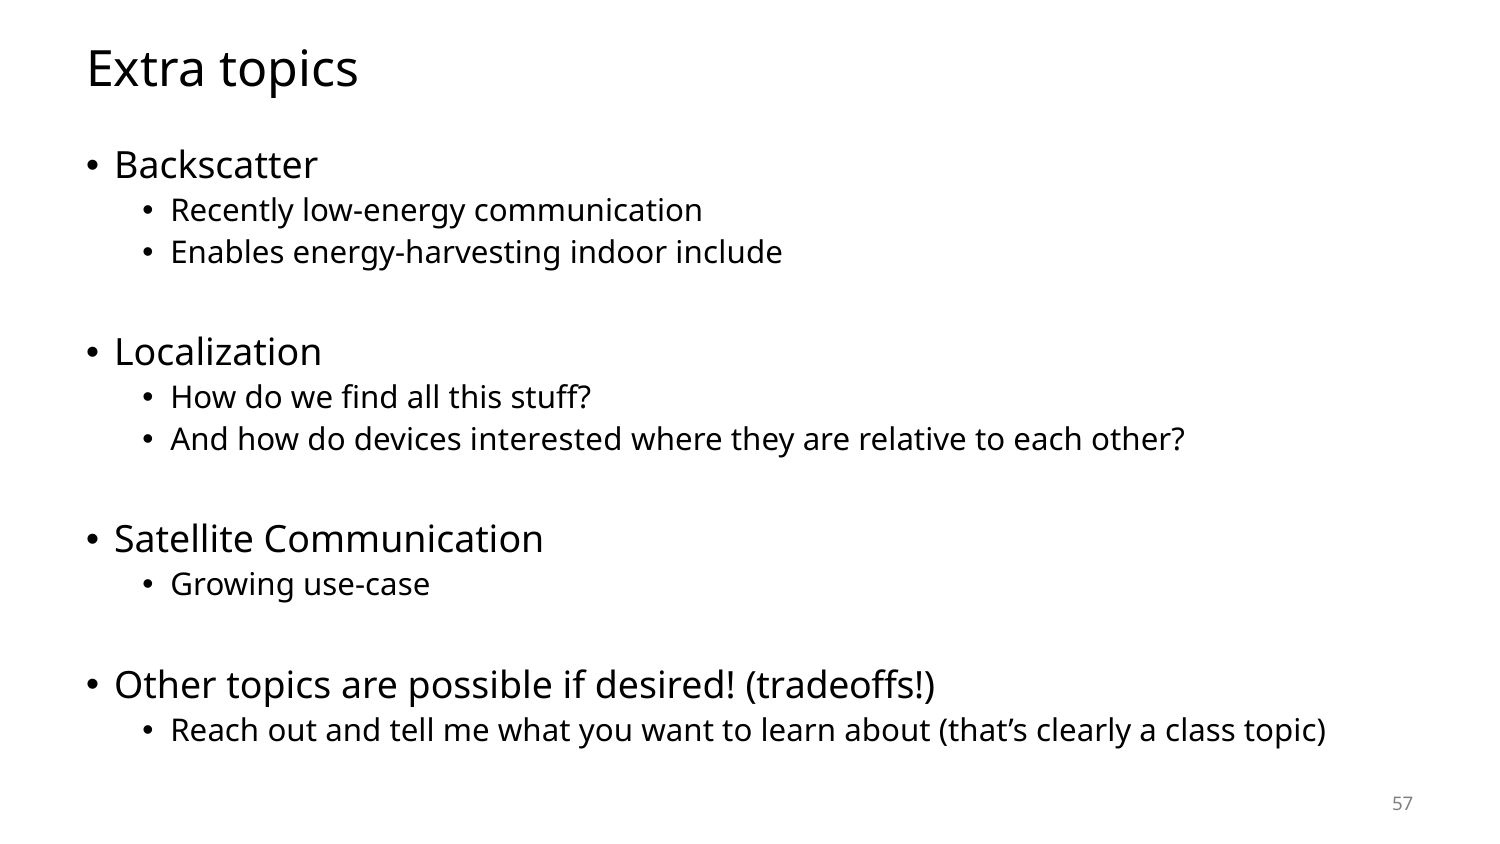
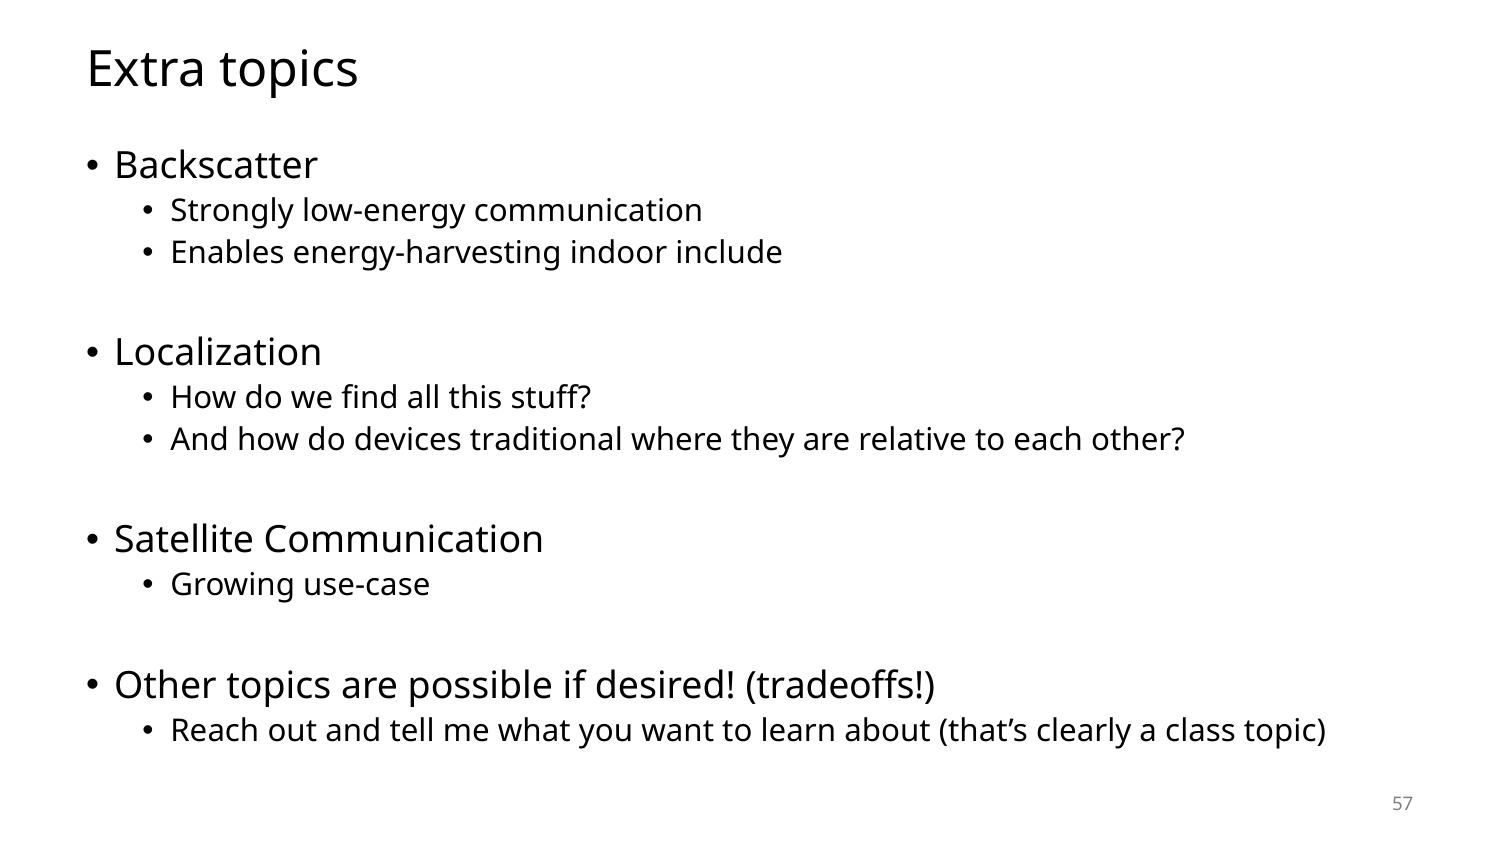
Recently: Recently -> Strongly
interested: interested -> traditional
